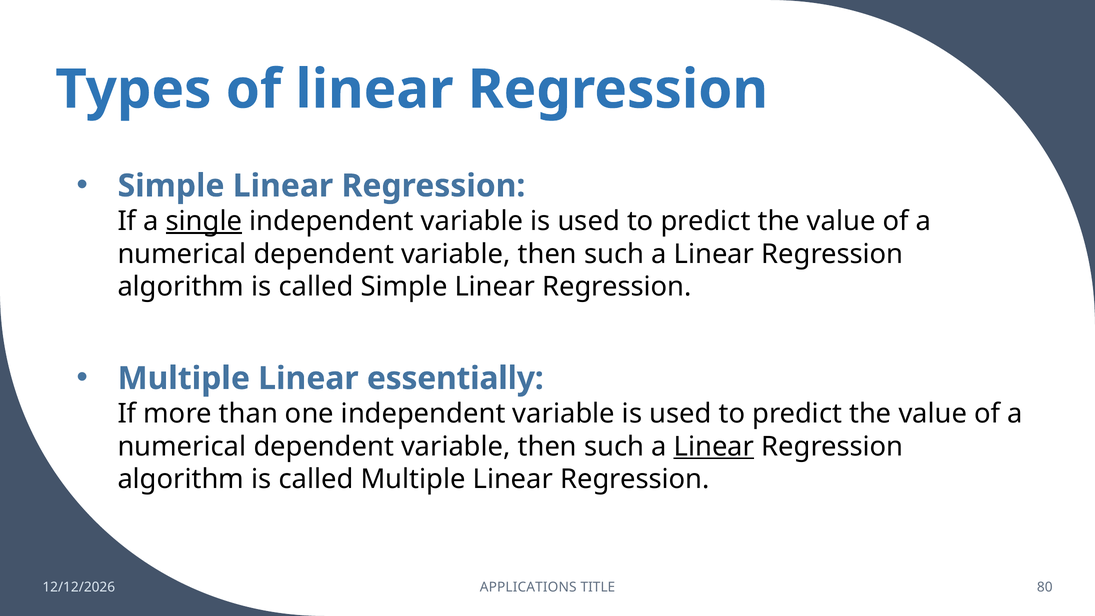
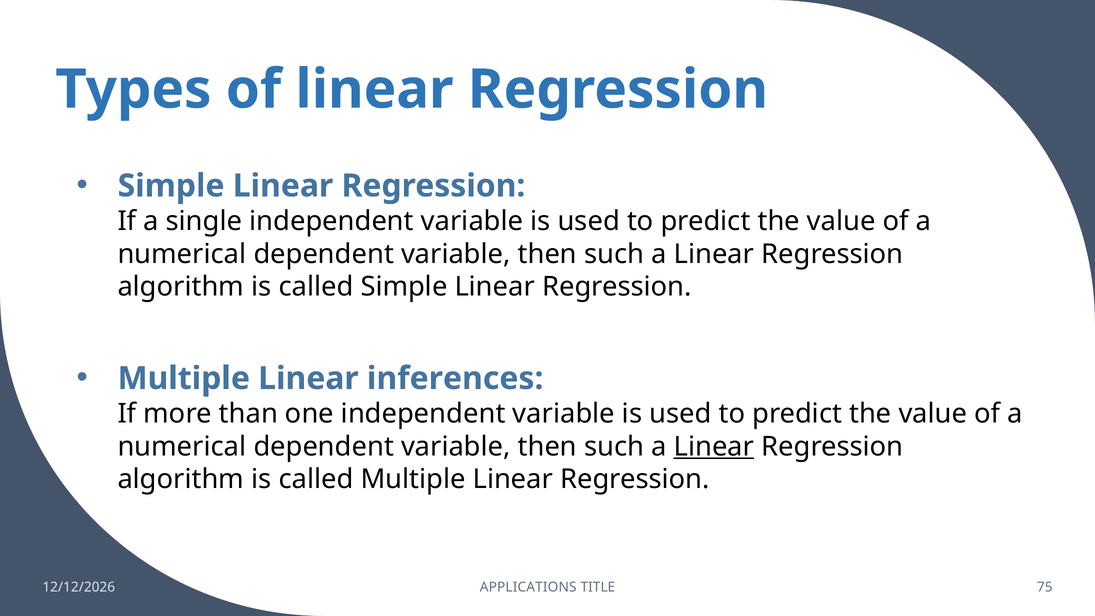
single underline: present -> none
essentially: essentially -> inferences
80: 80 -> 75
